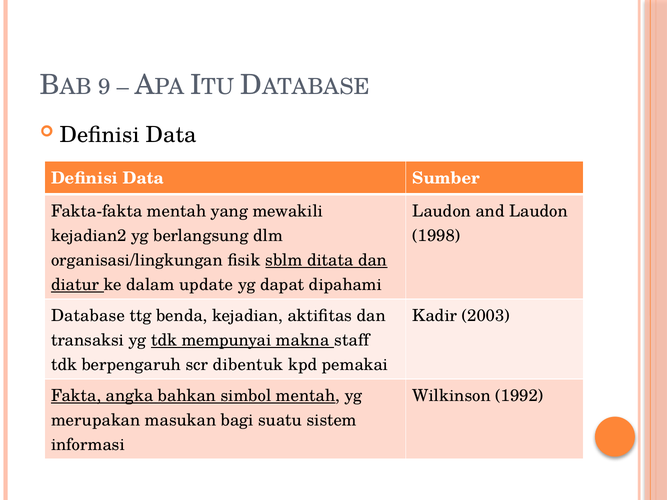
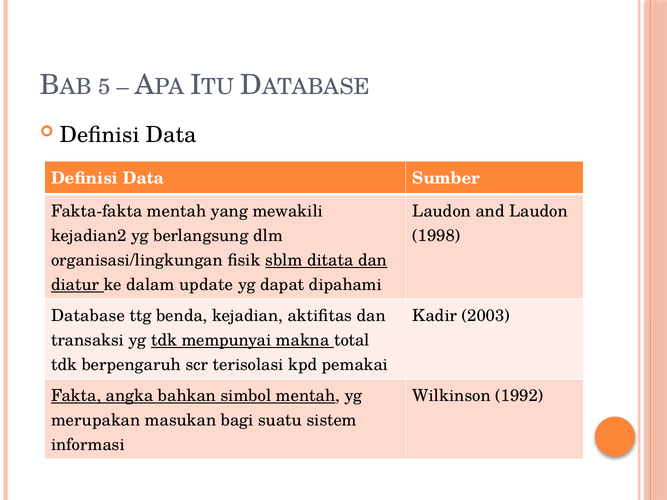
9: 9 -> 5
staff: staff -> total
dibentuk: dibentuk -> terisolasi
